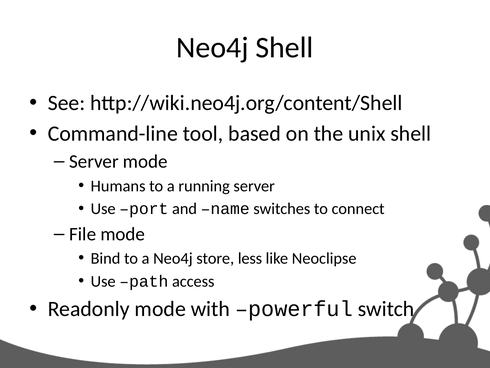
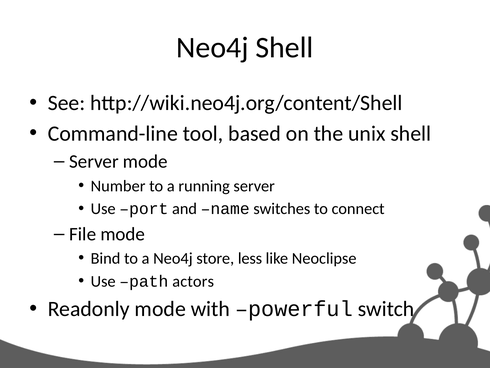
Humans: Humans -> Number
access: access -> actors
